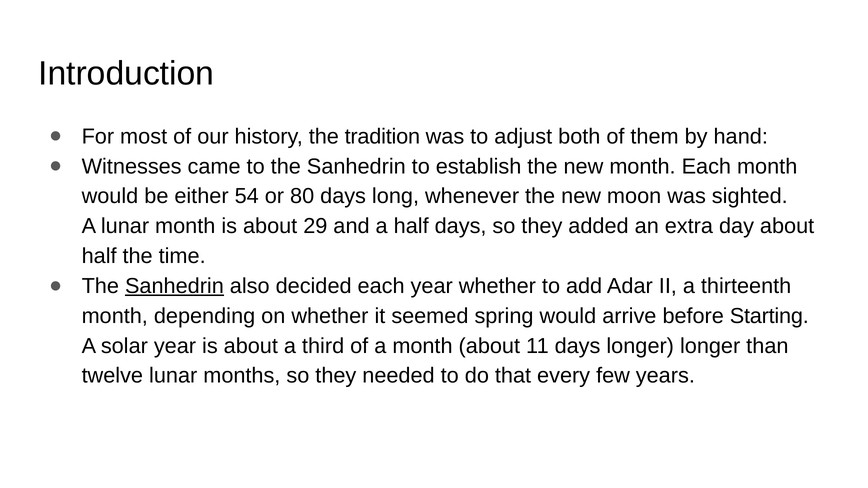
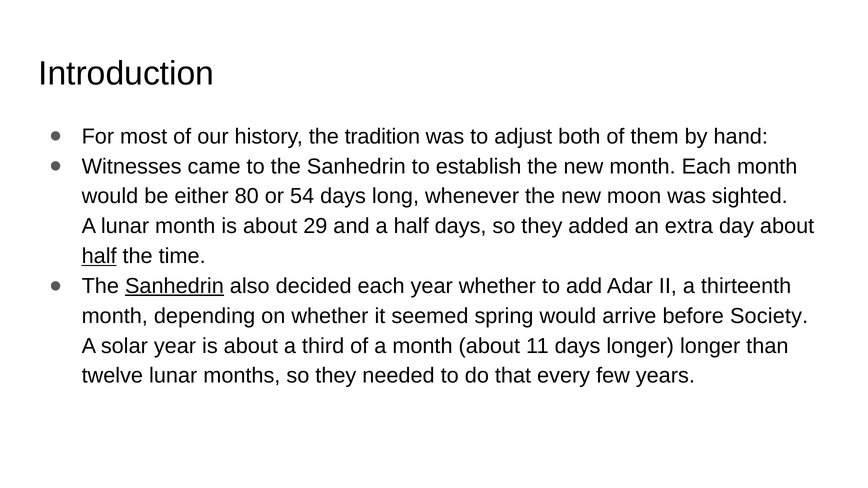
54: 54 -> 80
80: 80 -> 54
half at (99, 256) underline: none -> present
Starting: Starting -> Society
